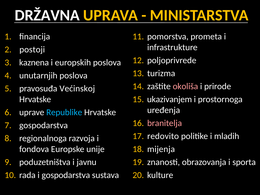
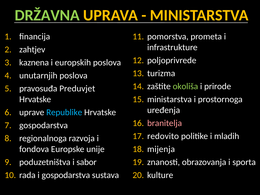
DRŽAVNA colour: white -> light green
postoji: postoji -> zahtjev
okoliša colour: pink -> light green
Većinskoj: Većinskoj -> Preduvjet
ukazivanjem at (170, 99): ukazivanjem -> ministarstva
javnu: javnu -> sabor
